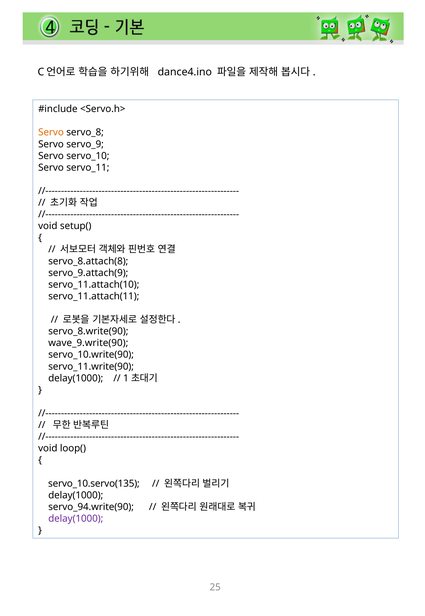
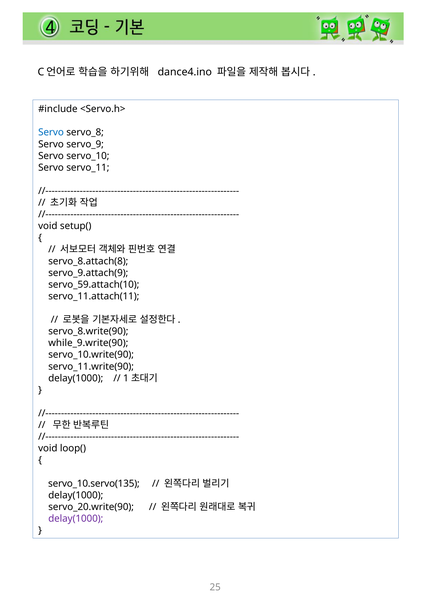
Servo at (51, 132) colour: orange -> blue
servo_11.attach(10: servo_11.attach(10 -> servo_59.attach(10
wave_9.write(90: wave_9.write(90 -> while_9.write(90
servo_94.write(90: servo_94.write(90 -> servo_20.write(90
